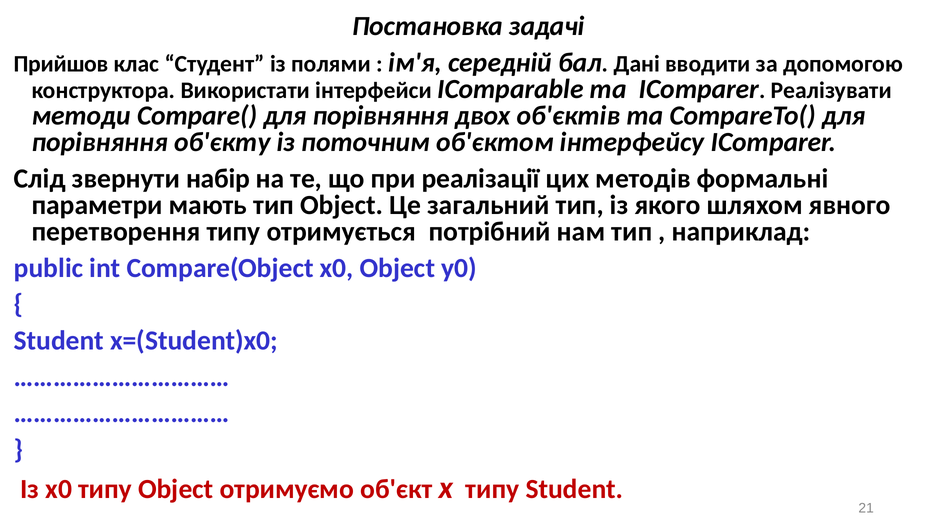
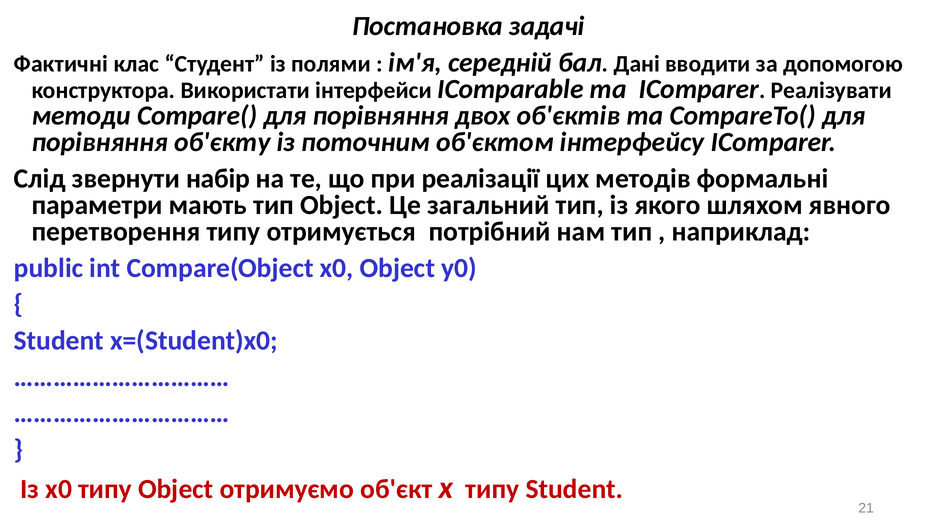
Прийшов: Прийшов -> Фактичні
